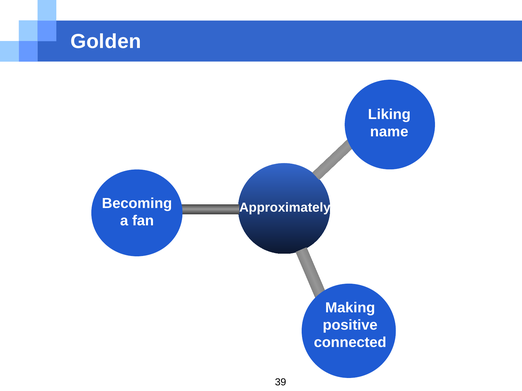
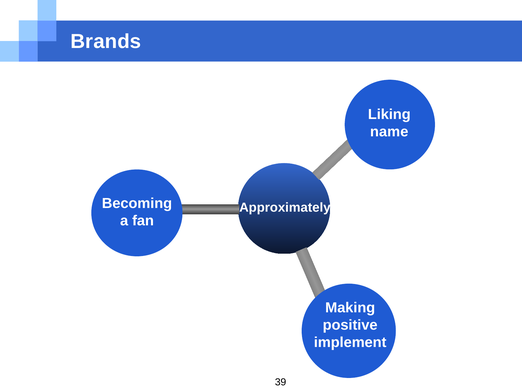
Golden: Golden -> Brands
connected: connected -> implement
